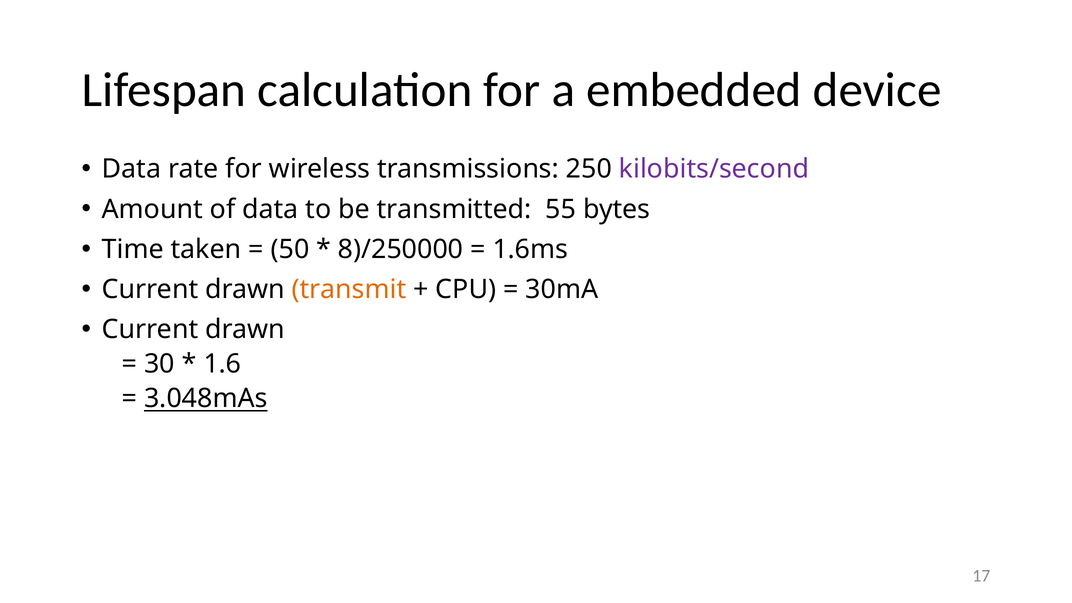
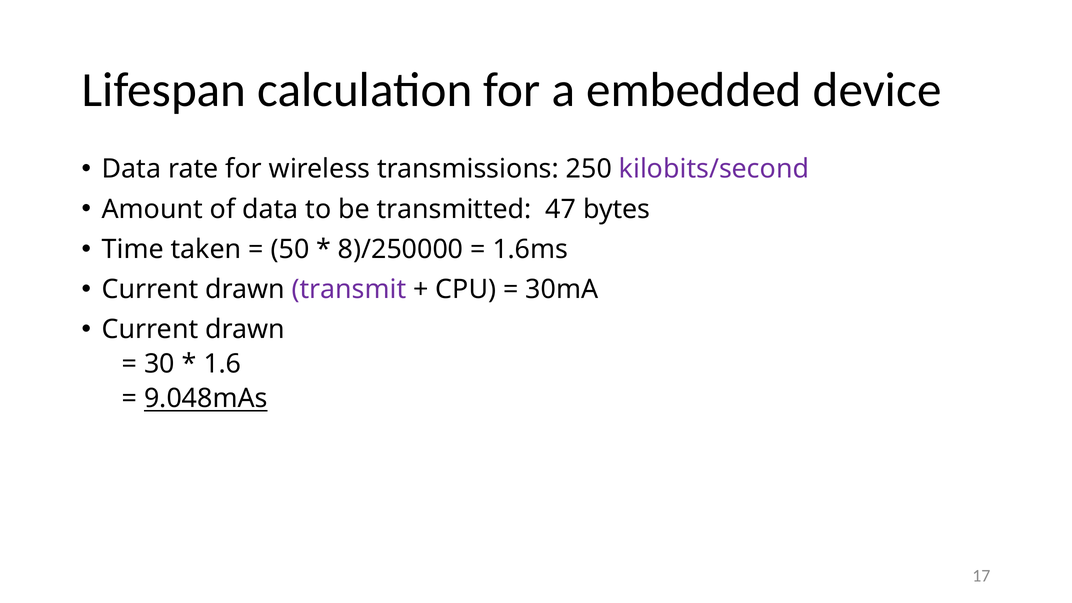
55: 55 -> 47
transmit colour: orange -> purple
3.048mAs: 3.048mAs -> 9.048mAs
